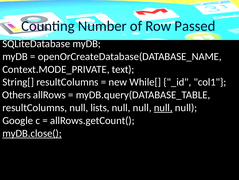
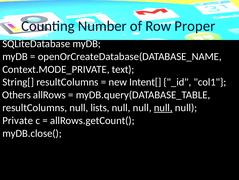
Passed: Passed -> Proper
While[: While[ -> Intent[
Google: Google -> Private
myDB.close( underline: present -> none
